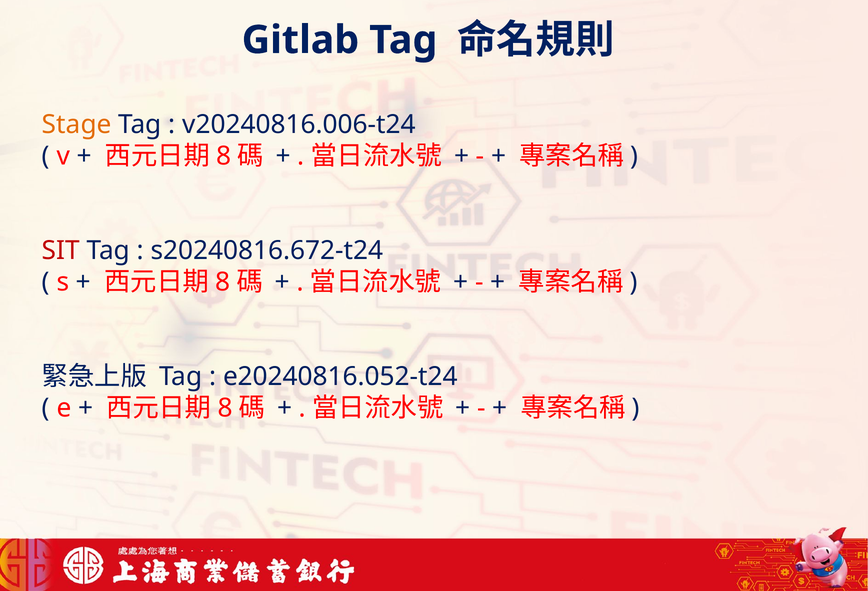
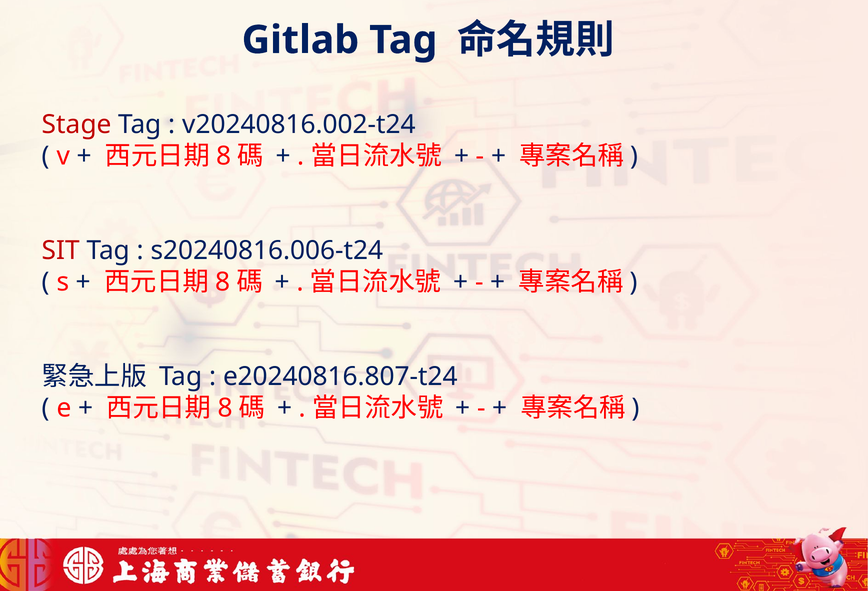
Stage colour: orange -> red
v20240816.006-t24: v20240816.006-t24 -> v20240816.002-t24
s20240816.672-t24: s20240816.672-t24 -> s20240816.006-t24
e20240816.052-t24: e20240816.052-t24 -> e20240816.807-t24
